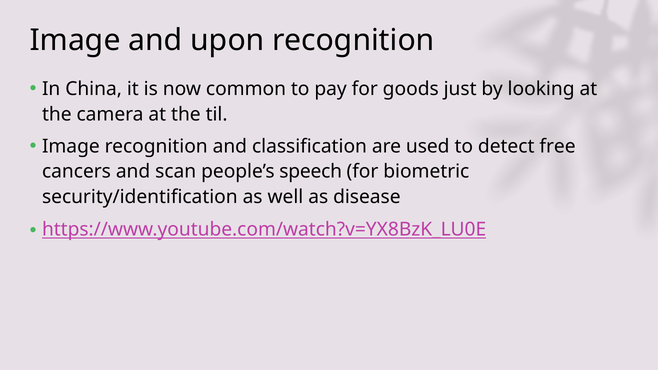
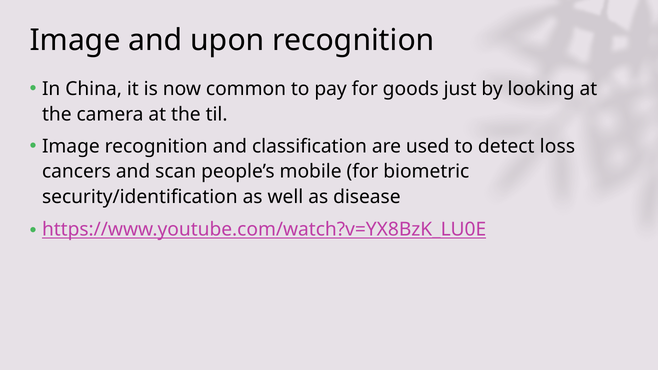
free: free -> loss
speech: speech -> mobile
